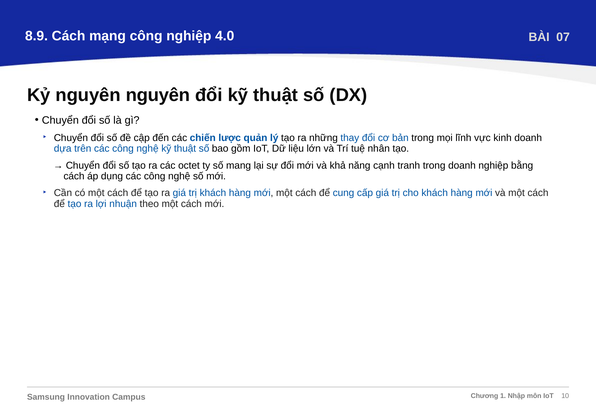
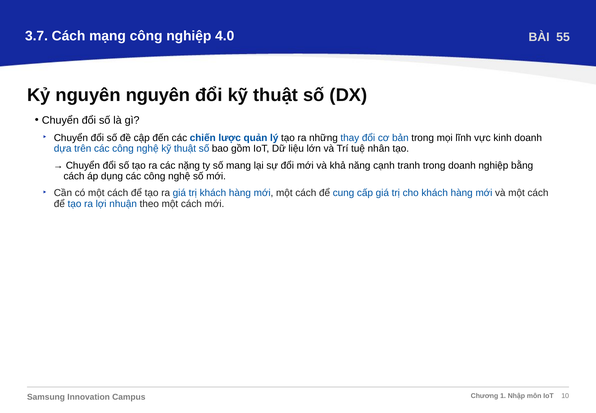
8.9: 8.9 -> 3.7
07: 07 -> 55
octet: octet -> nặng
